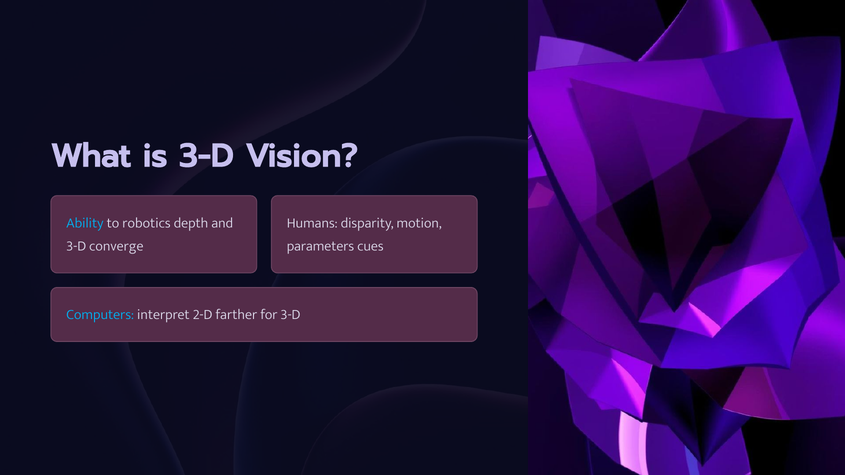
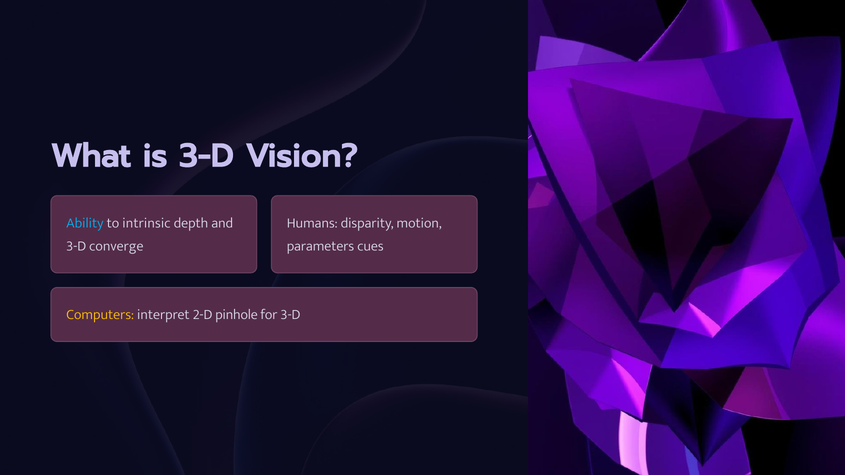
robotics: robotics -> intrinsic
Computers colour: light blue -> yellow
farther: farther -> pinhole
